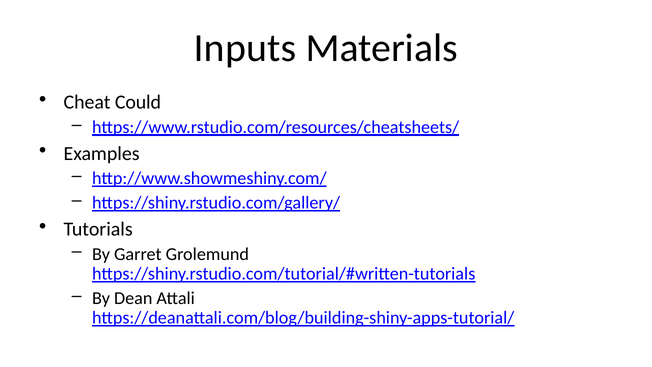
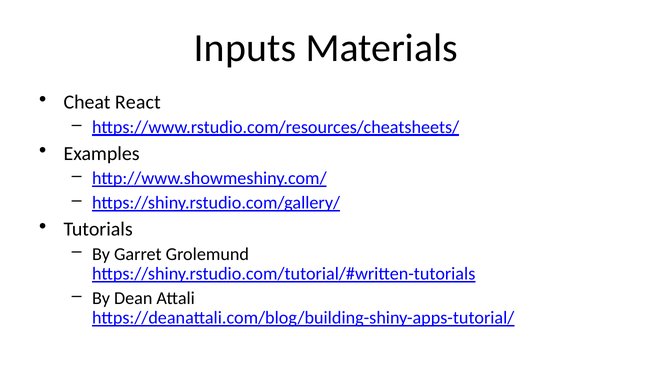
Could: Could -> React
